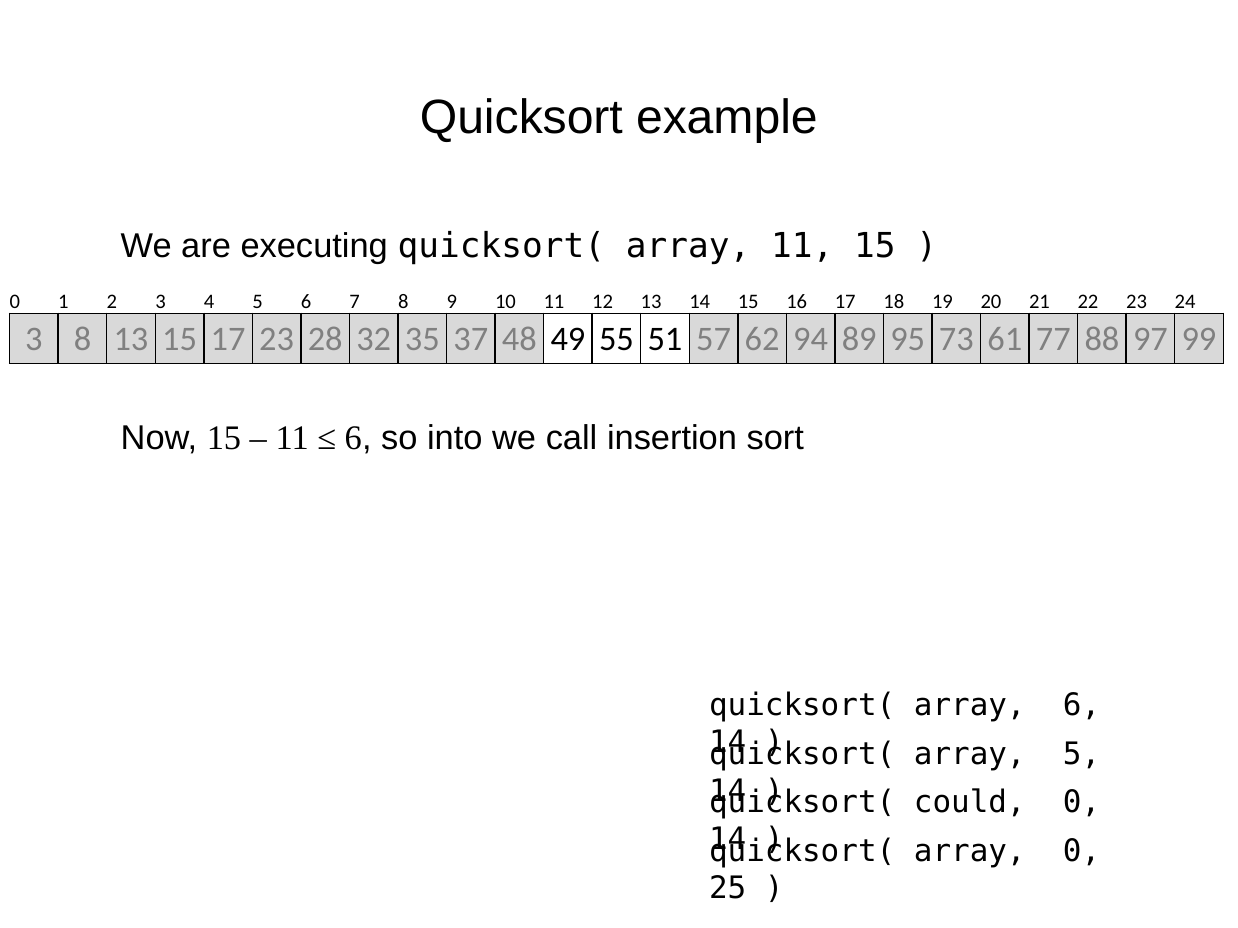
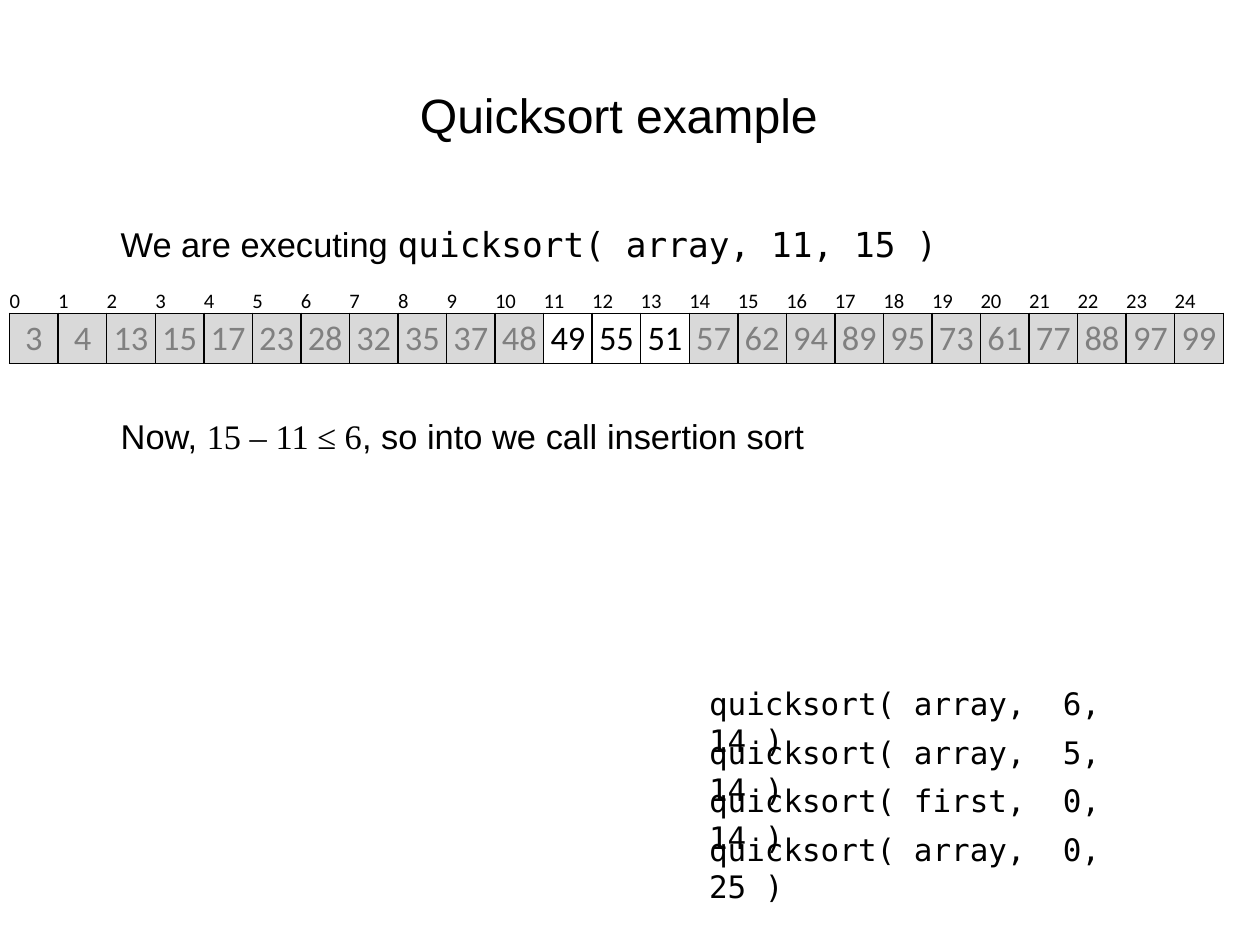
8 at (82, 339): 8 -> 4
could: could -> first
